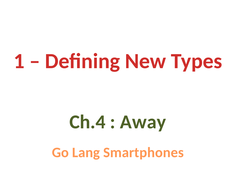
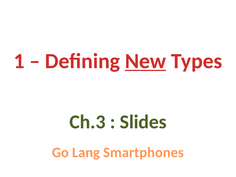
New underline: none -> present
Ch.4: Ch.4 -> Ch.3
Away: Away -> Slides
